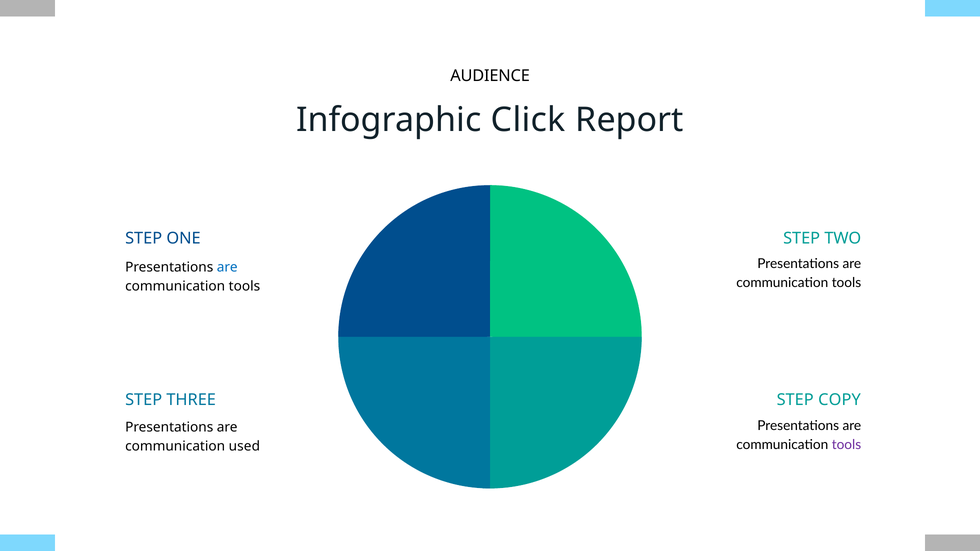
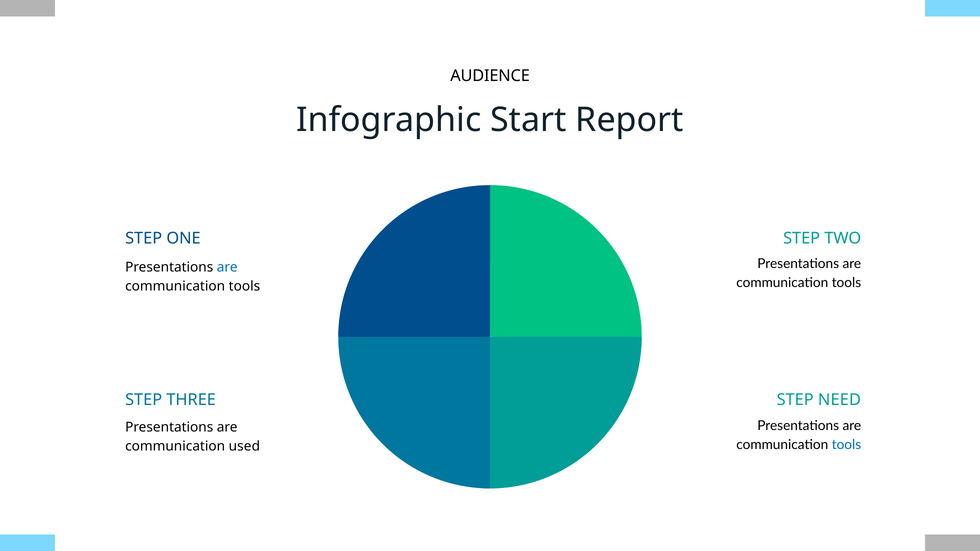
Click: Click -> Start
COPY: COPY -> NEED
tools at (846, 445) colour: purple -> blue
